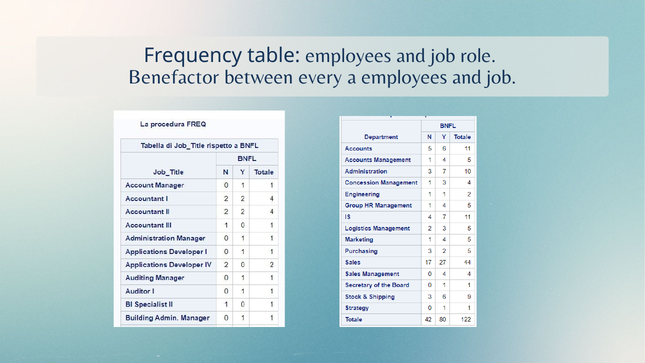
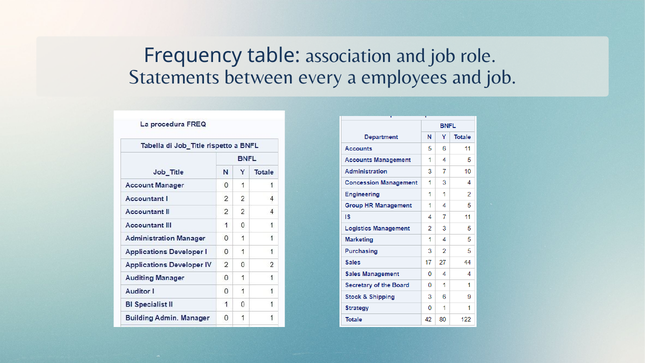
table employees: employees -> association
Benefactor: Benefactor -> Statements
